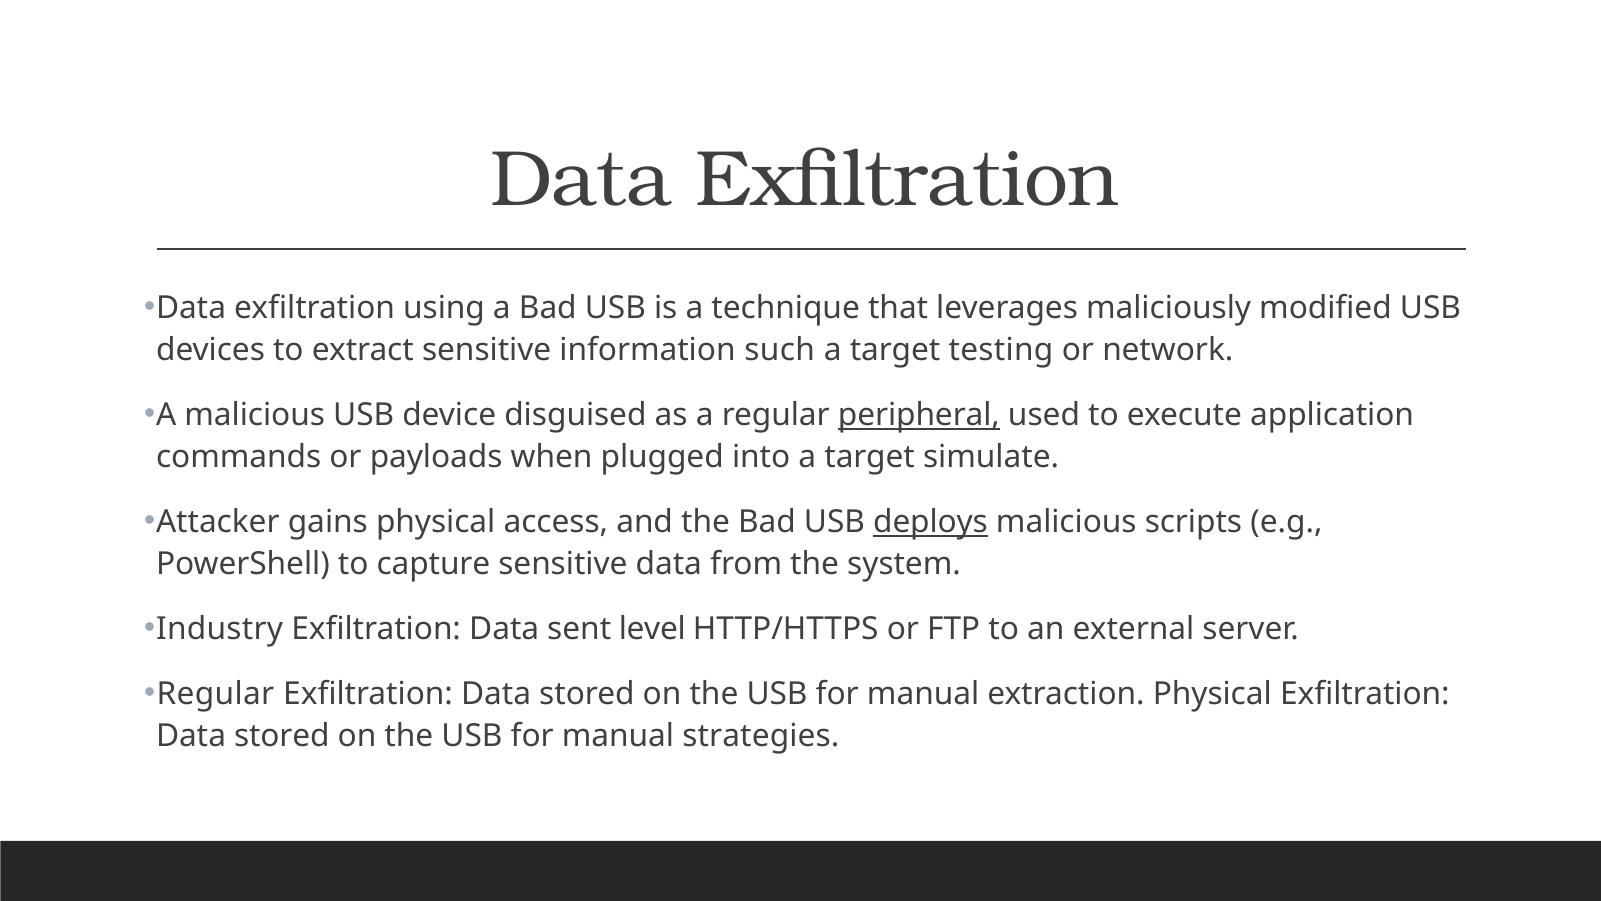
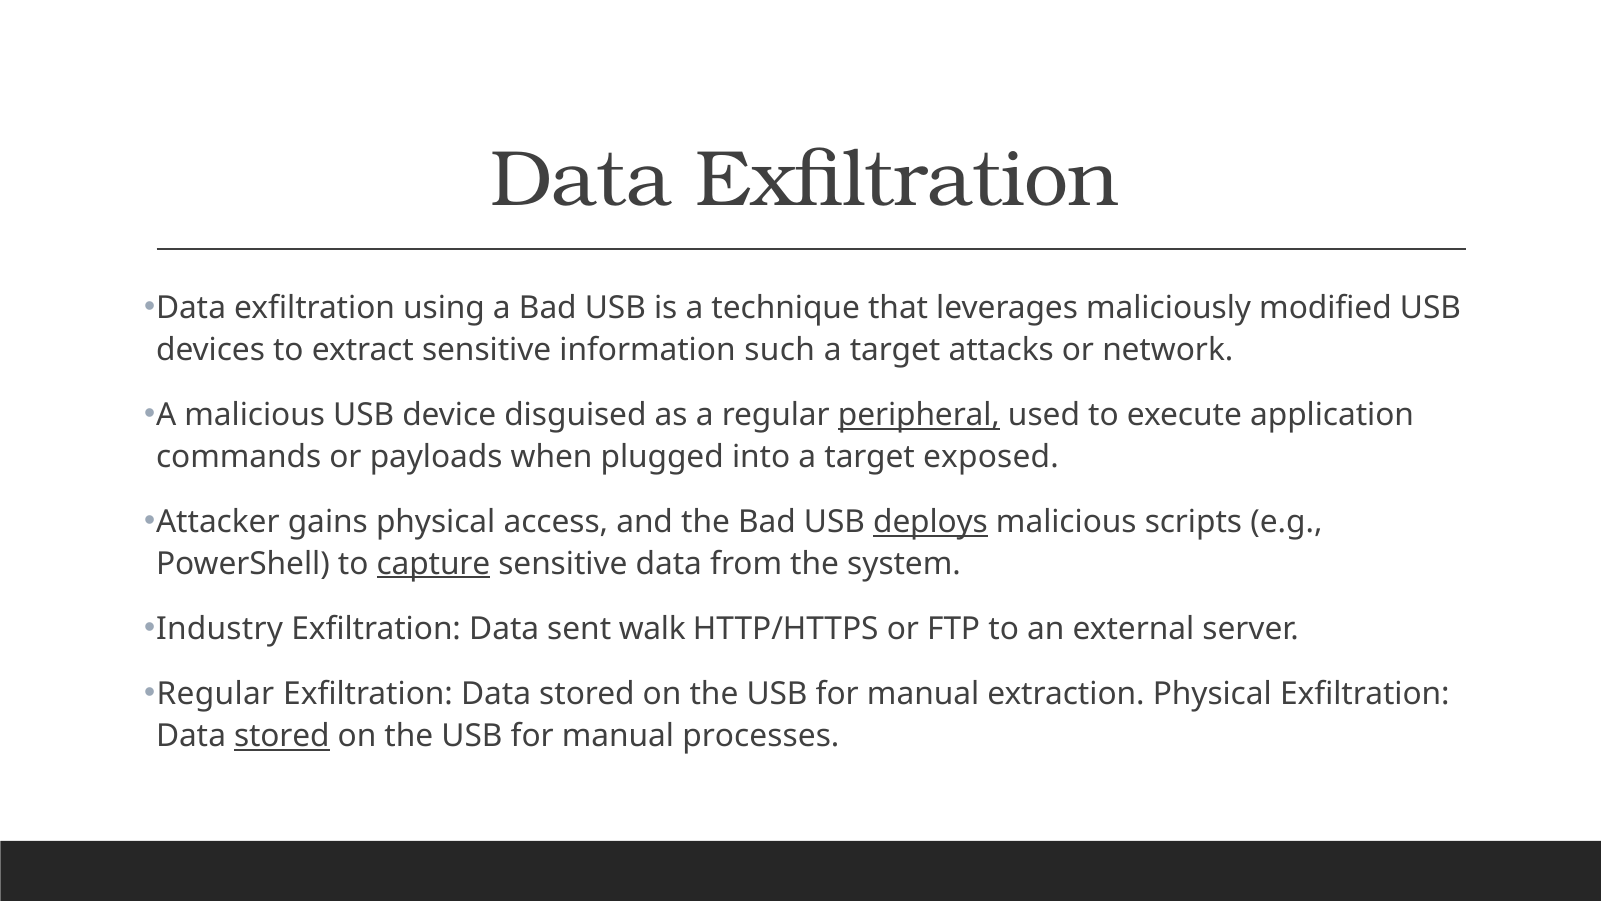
testing: testing -> attacks
simulate: simulate -> exposed
capture underline: none -> present
level: level -> walk
stored at (282, 736) underline: none -> present
strategies: strategies -> processes
